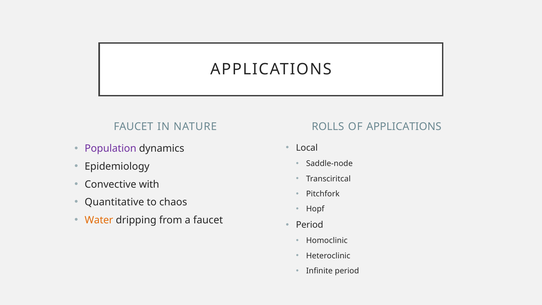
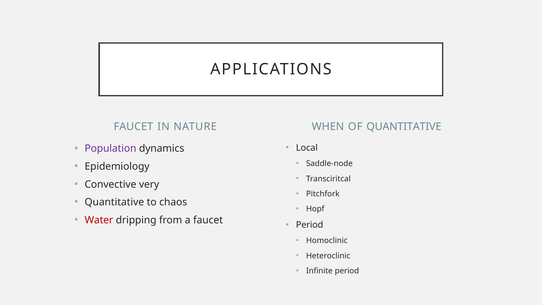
ROLLS: ROLLS -> WHEN
OF APPLICATIONS: APPLICATIONS -> QUANTITATIVE
with: with -> very
Water colour: orange -> red
